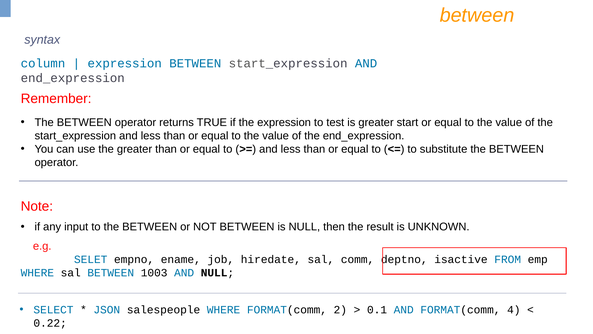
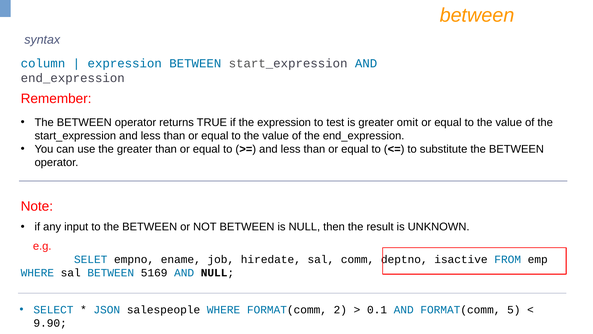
start: start -> omit
1003: 1003 -> 5169
4: 4 -> 5
0.22: 0.22 -> 9.90
